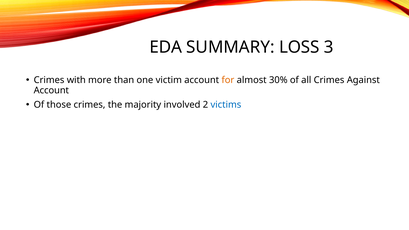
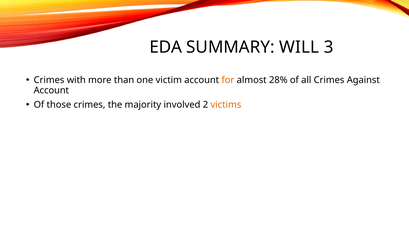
LOSS: LOSS -> WILL
30%: 30% -> 28%
victims colour: blue -> orange
